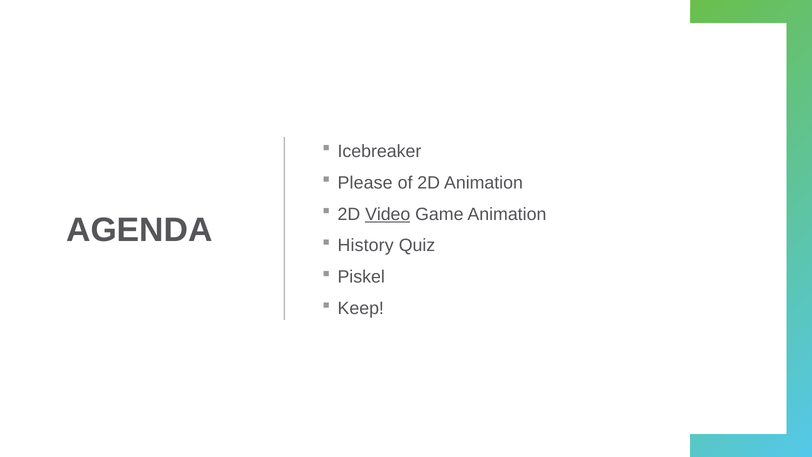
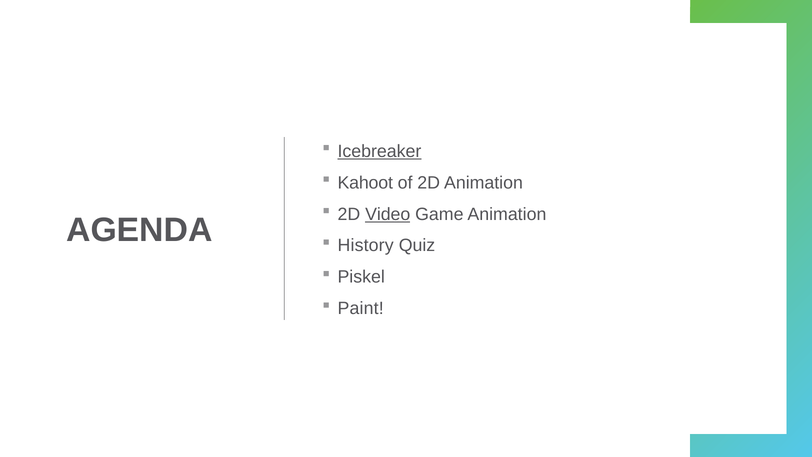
Icebreaker underline: none -> present
Please: Please -> Kahoot
Keep: Keep -> Paint
